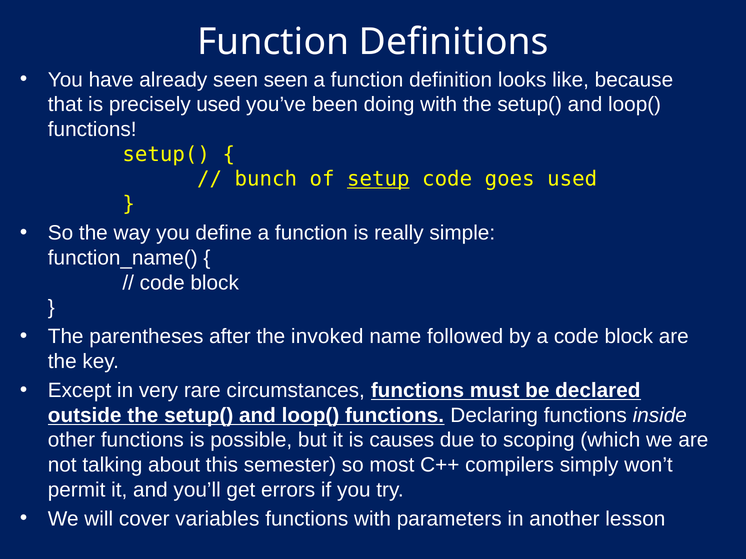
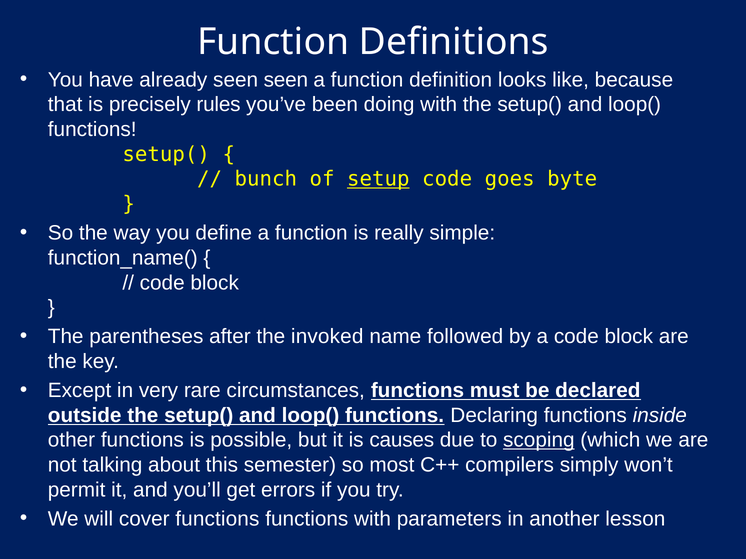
precisely used: used -> rules
goes used: used -> byte
scoping underline: none -> present
cover variables: variables -> functions
